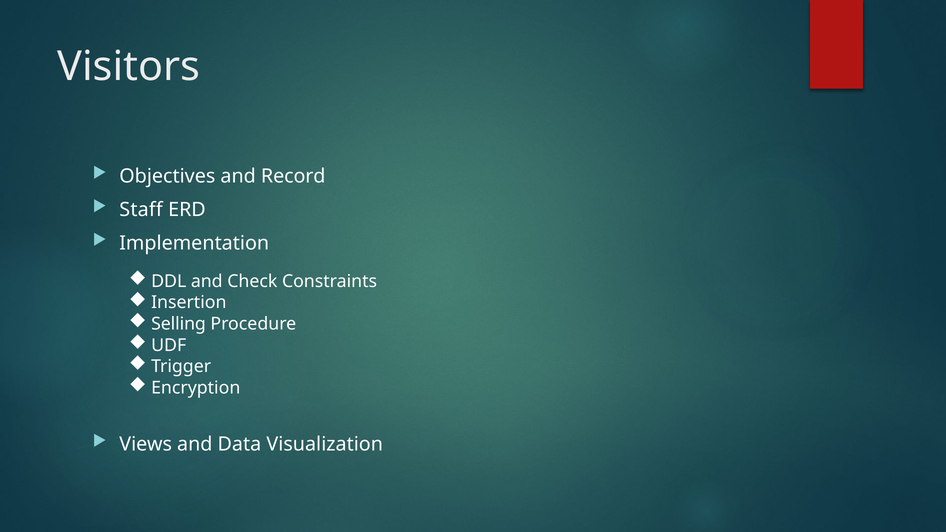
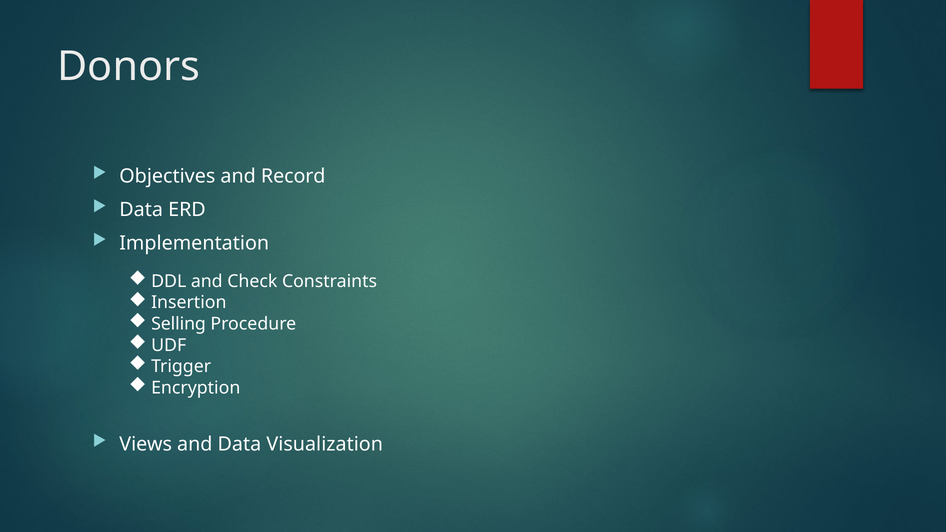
Visitors: Visitors -> Donors
Staff at (141, 210): Staff -> Data
